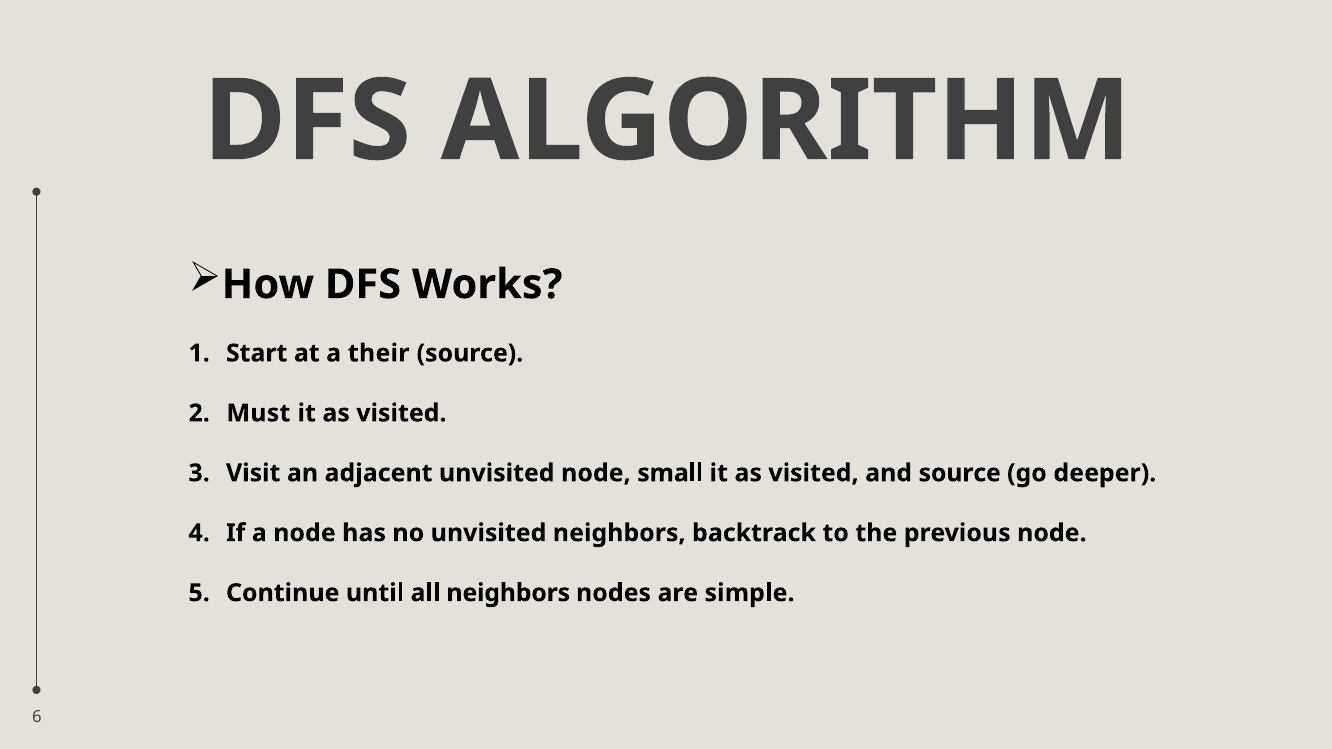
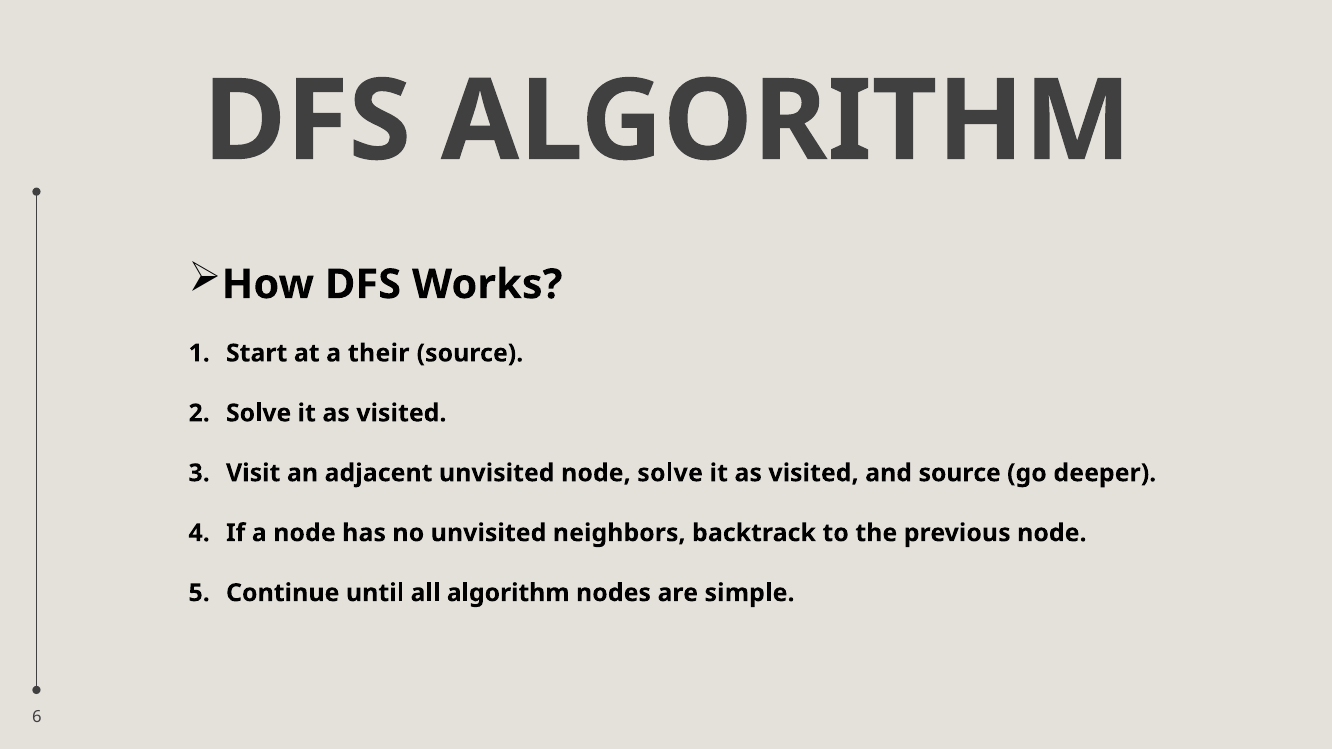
Must at (258, 413): Must -> Solve
node small: small -> solve
all neighbors: neighbors -> algorithm
